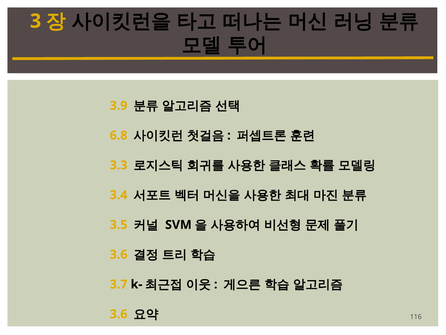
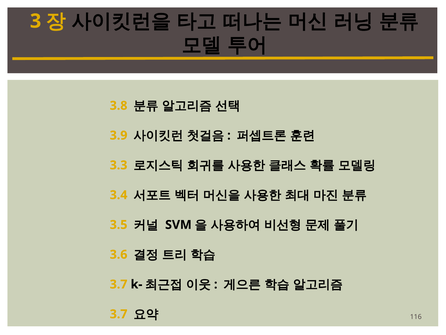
3.9: 3.9 -> 3.8
6.8: 6.8 -> 3.9
3.6 at (119, 314): 3.6 -> 3.7
